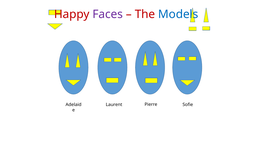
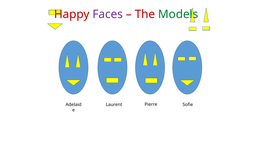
Models colour: blue -> green
